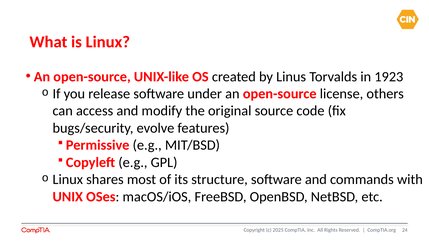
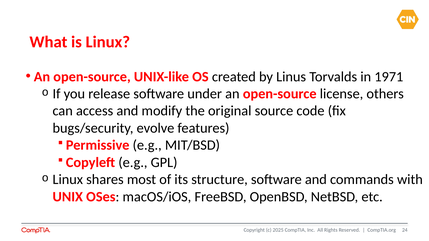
1923: 1923 -> 1971
